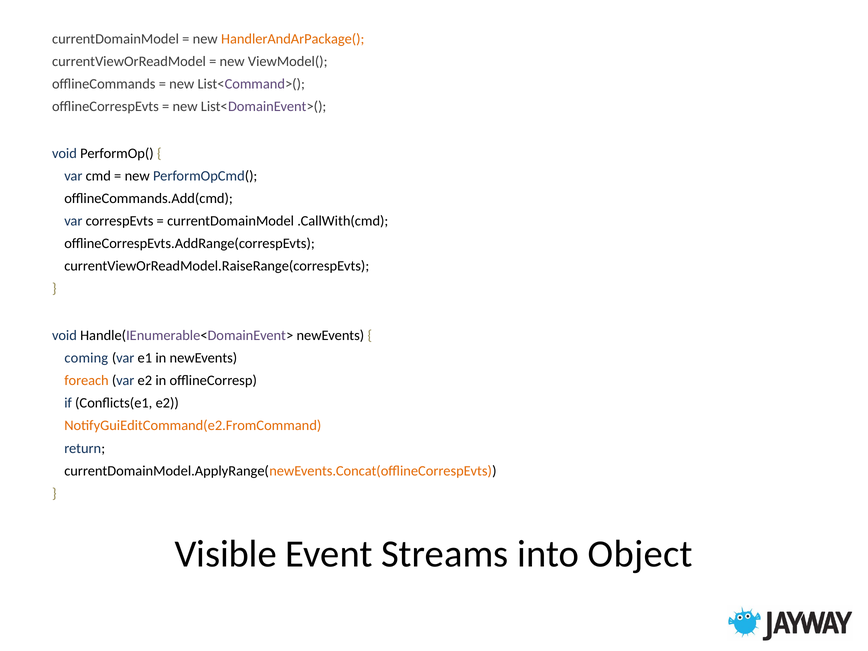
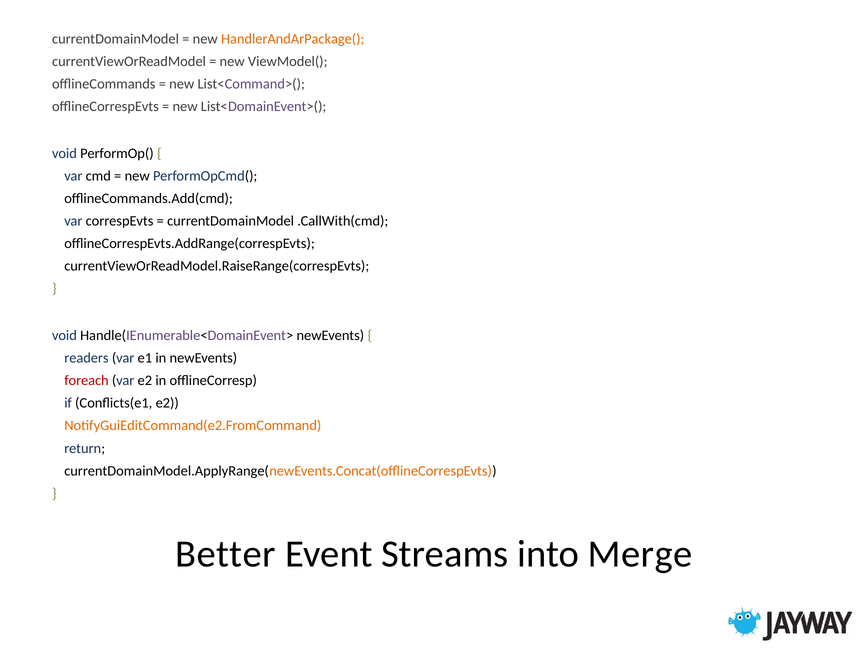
coming: coming -> readers
foreach colour: orange -> red
Visible: Visible -> Better
Object: Object -> Merge
